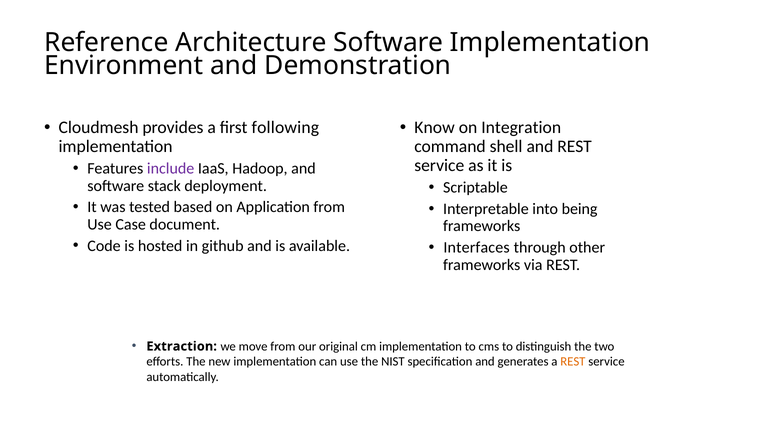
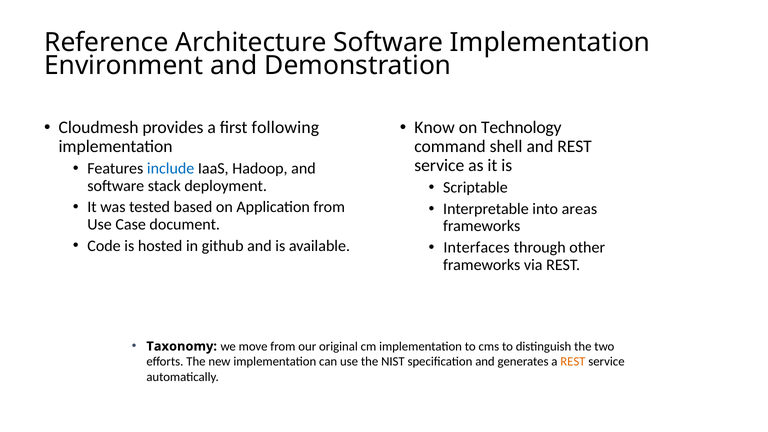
Integration: Integration -> Technology
include colour: purple -> blue
being: being -> areas
Extraction: Extraction -> Taxonomy
